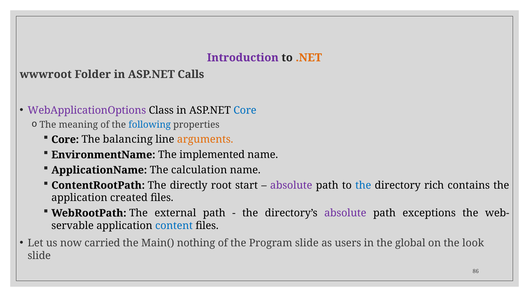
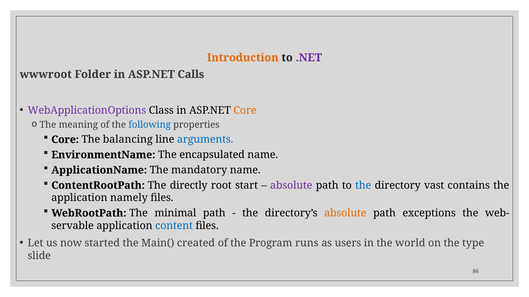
Introduction colour: purple -> orange
.NET colour: orange -> purple
Core at (245, 111) colour: blue -> orange
arguments colour: orange -> blue
implemented: implemented -> encapsulated
calculation: calculation -> mandatory
rich: rich -> vast
created: created -> namely
external: external -> minimal
absolute at (345, 214) colour: purple -> orange
carried: carried -> started
nothing: nothing -> created
Program slide: slide -> runs
global: global -> world
look: look -> type
